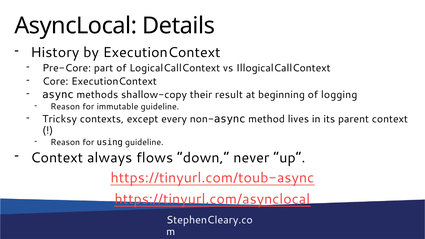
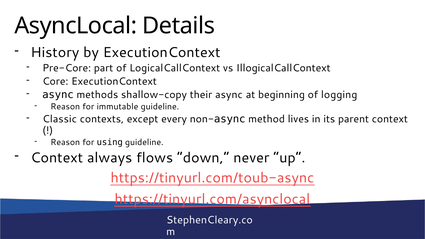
their result: result -> async
Tricksy: Tricksy -> Classic
